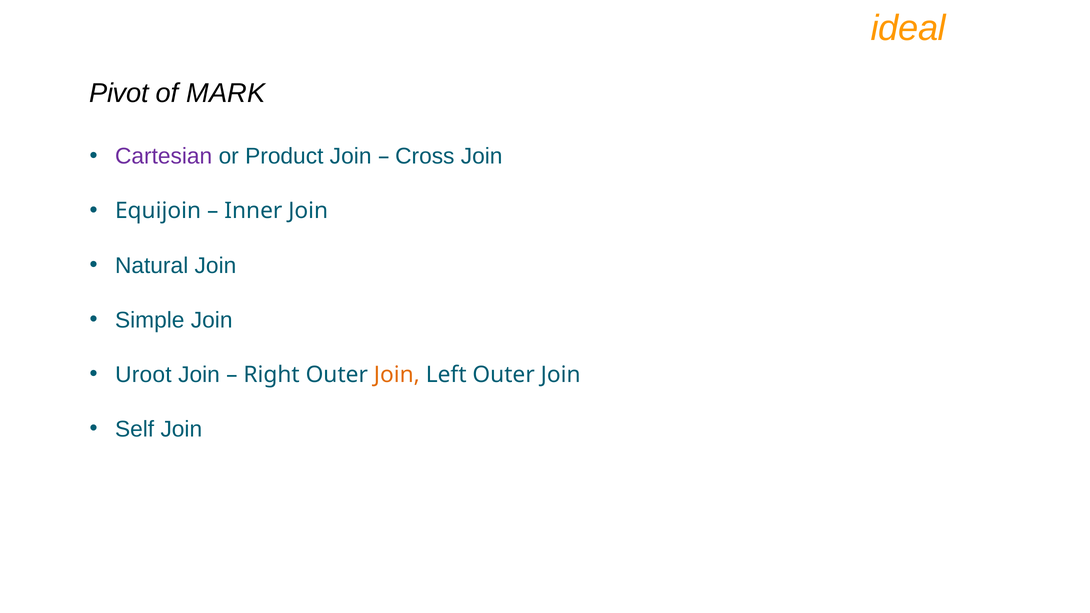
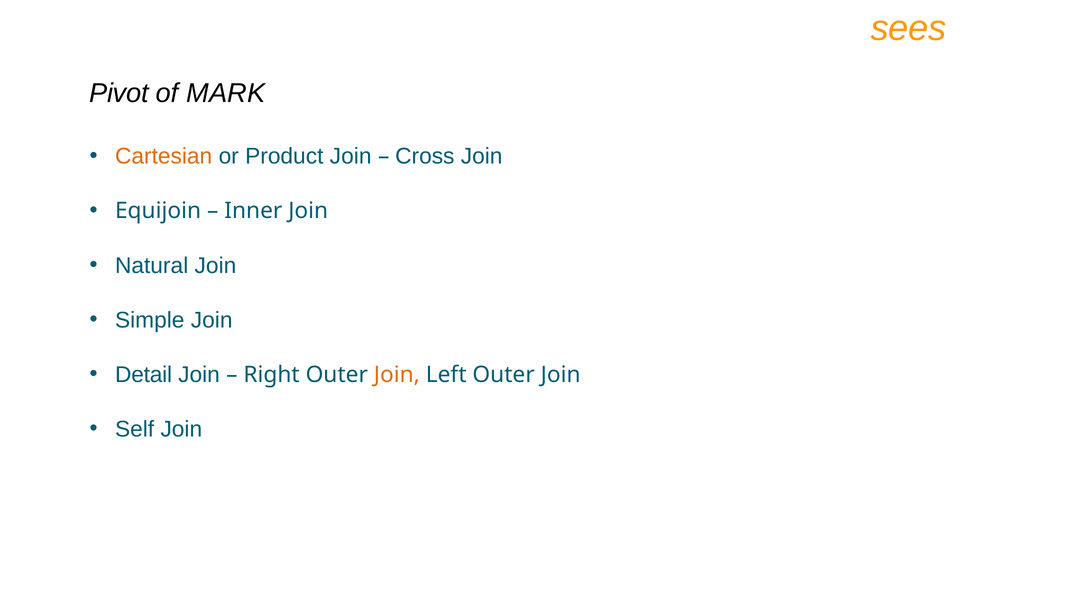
ideal: ideal -> sees
Cartesian colour: purple -> orange
Uroot: Uroot -> Detail
